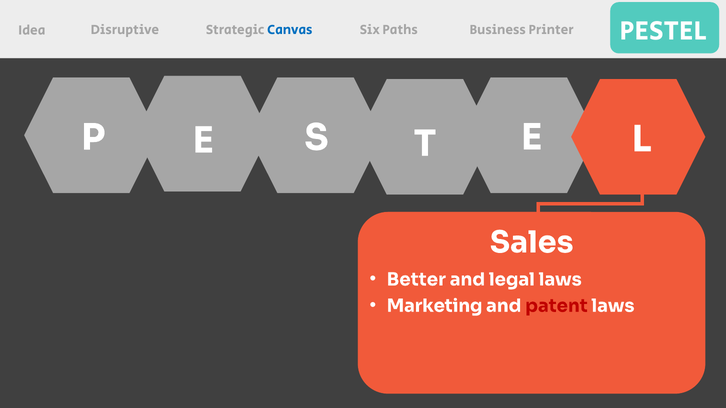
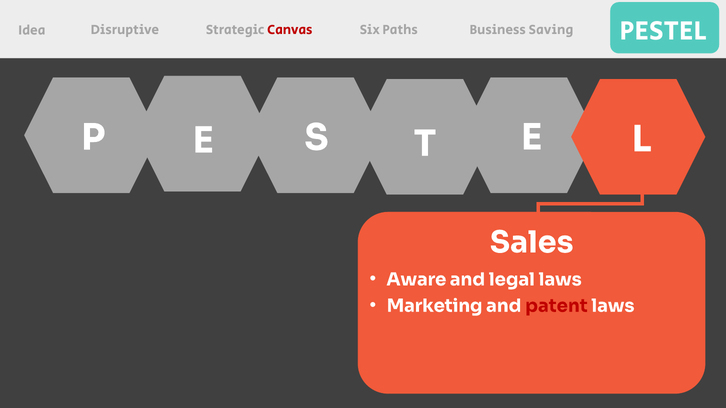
Canvas colour: blue -> red
Printer: Printer -> Saving
Better: Better -> Aware
